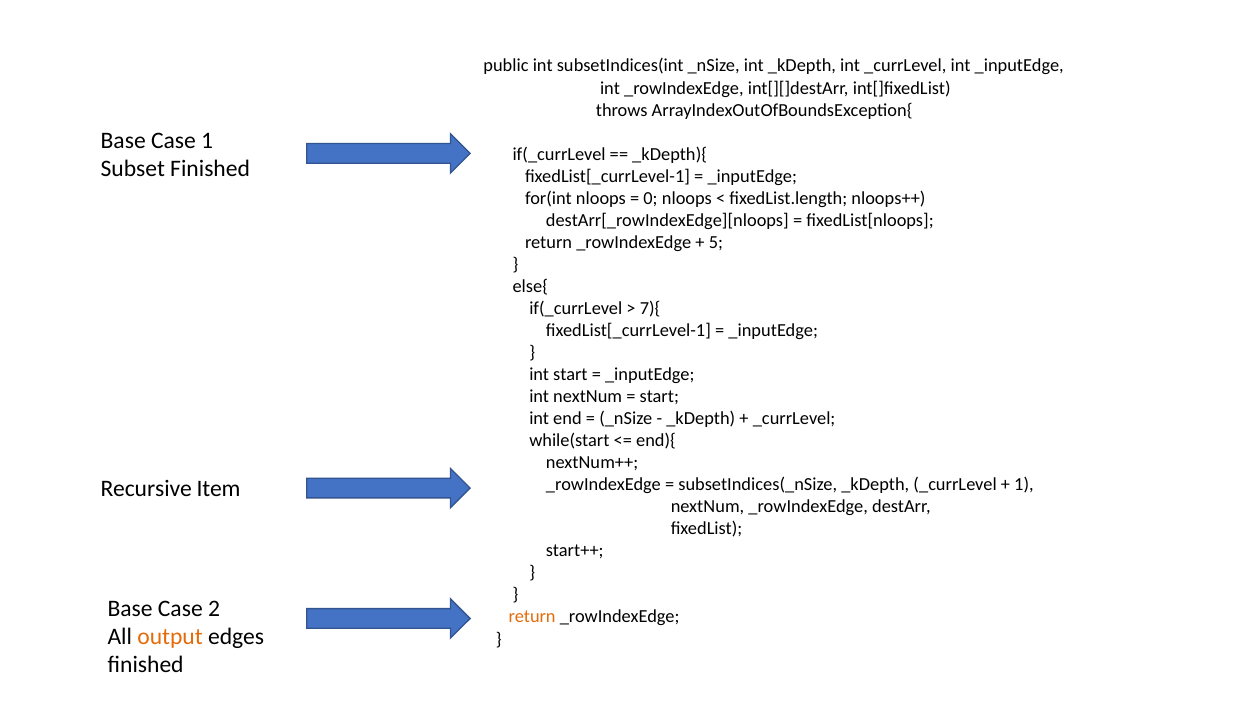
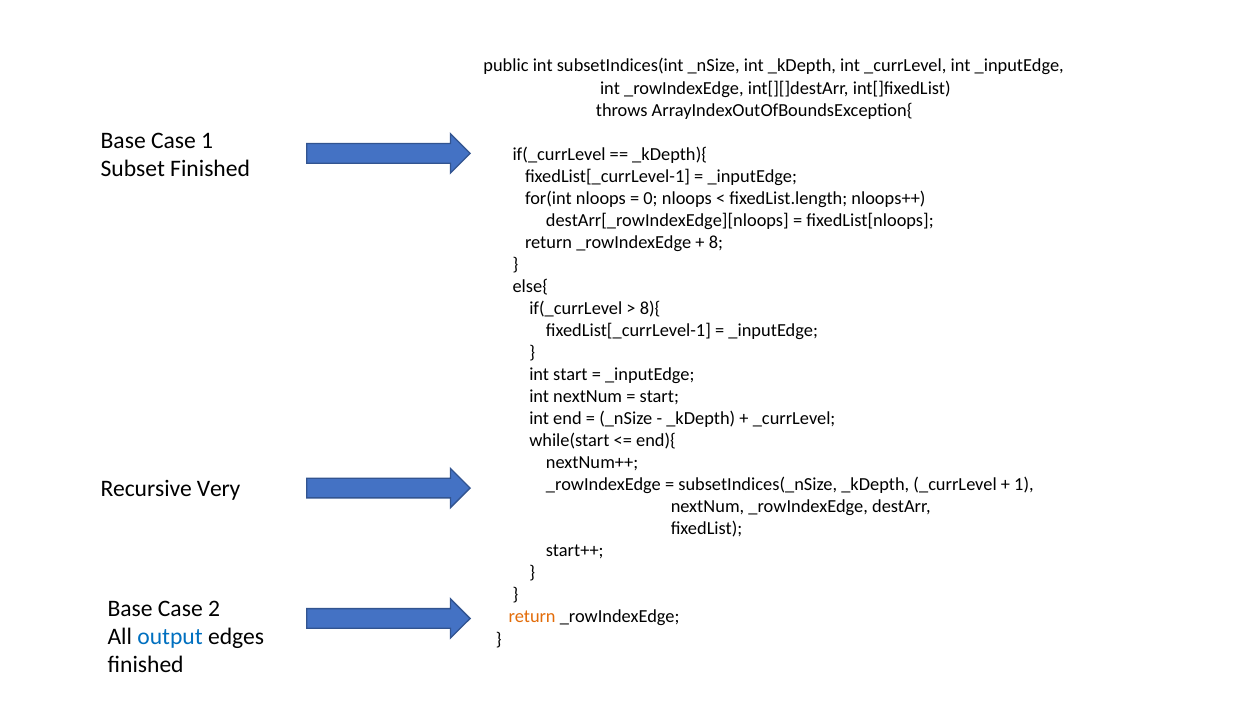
5: 5 -> 8
7){: 7){ -> 8){
Item: Item -> Very
output colour: orange -> blue
